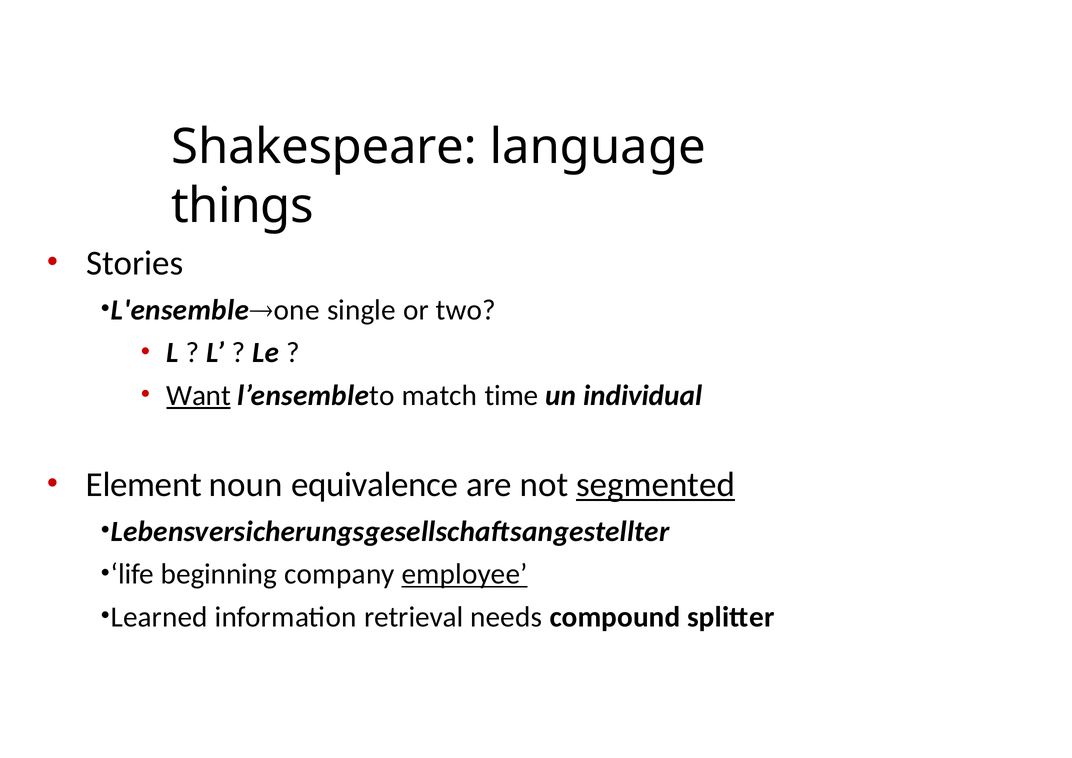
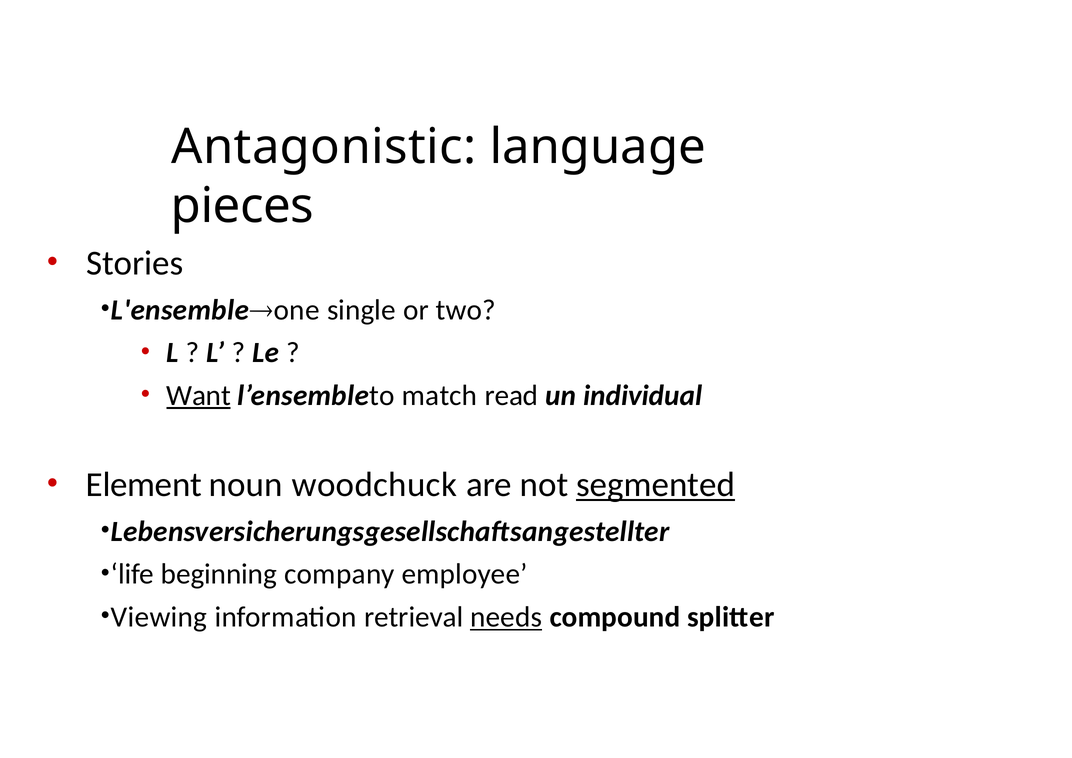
Shakespeare: Shakespeare -> Antagonistic
things: things -> pieces
time: time -> read
equivalence: equivalence -> woodchuck
employee underline: present -> none
Learned: Learned -> Viewing
needs underline: none -> present
